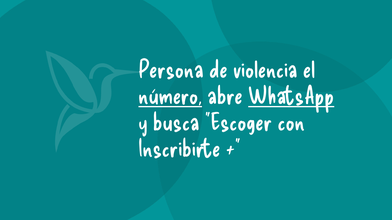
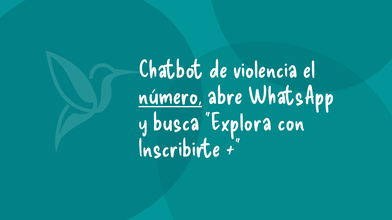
Persona: Persona -> Chatbot
WhatsApp underline: present -> none
Escoger: Escoger -> Explora
